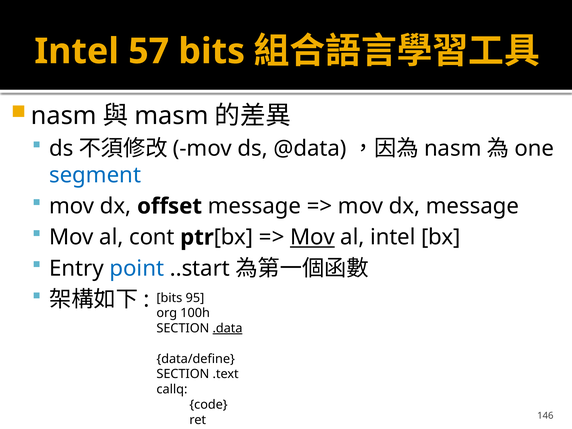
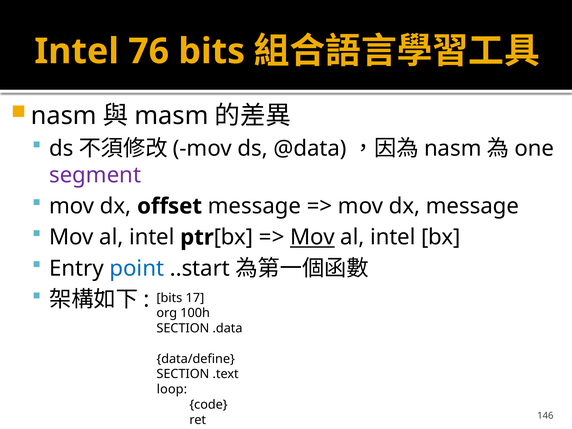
57: 57 -> 76
segment colour: blue -> purple
cont at (152, 237): cont -> intel
95: 95 -> 17
.data underline: present -> none
callq: callq -> loop
